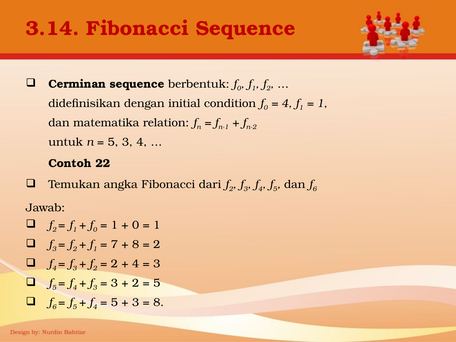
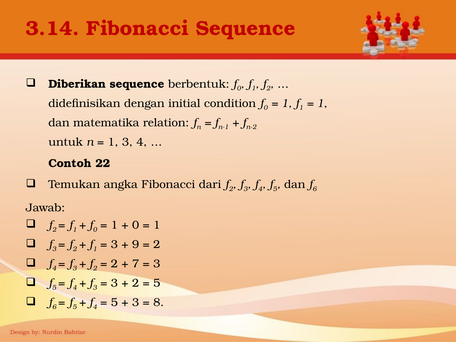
Cerminan: Cerminan -> Diberikan
4 at (287, 103): 4 -> 1
5 at (113, 142): 5 -> 1
7 at (114, 245): 7 -> 3
8 at (136, 245): 8 -> 9
4 at (136, 264): 4 -> 7
